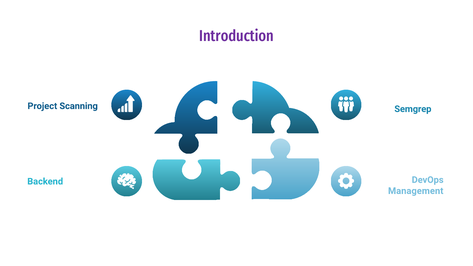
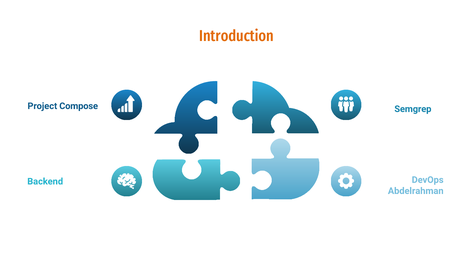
Introduction colour: purple -> orange
Scanning: Scanning -> Compose
Management: Management -> Abdelrahman
